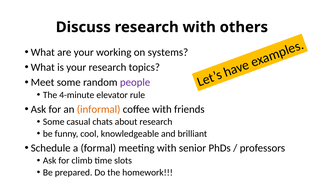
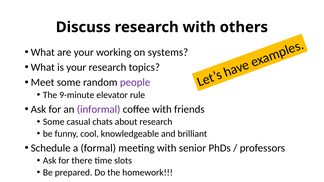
4-minute: 4-minute -> 9-minute
informal colour: orange -> purple
climb: climb -> there
